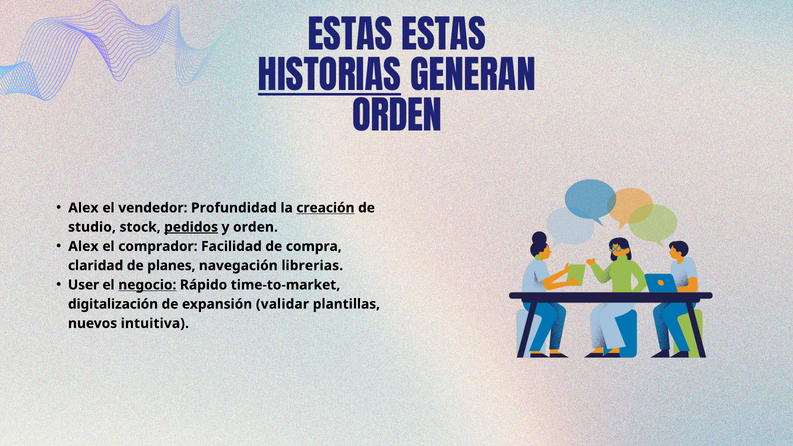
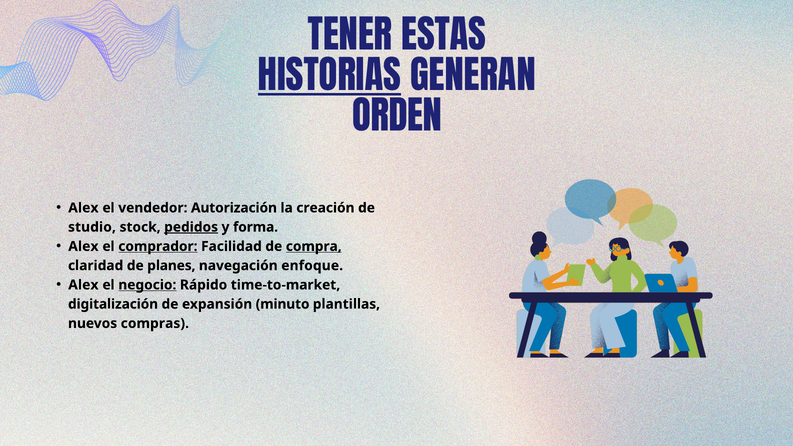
ESTAS at (350, 37): ESTAS -> TENER
Profundidad: Profundidad -> Autorización
creación underline: present -> none
y orden: orden -> forma
comprador underline: none -> present
compra underline: none -> present
librerias: librerias -> enfoque
User at (84, 285): User -> Alex
validar: validar -> minuto
intuitiva: intuitiva -> compras
